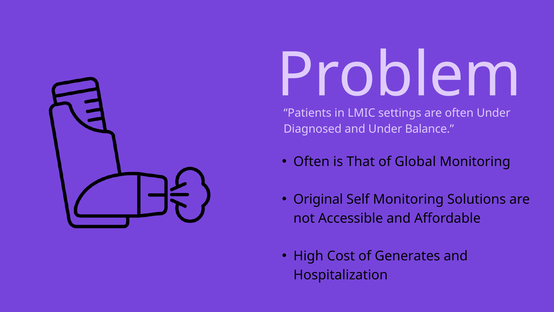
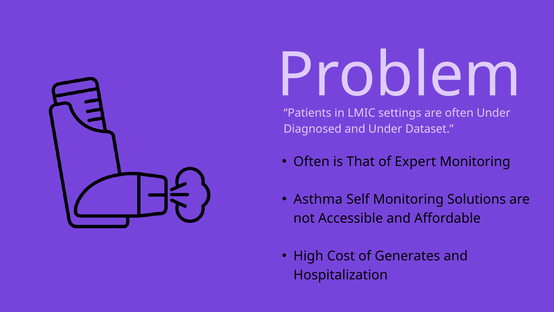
Balance: Balance -> Dataset
Global: Global -> Expert
Original: Original -> Asthma
